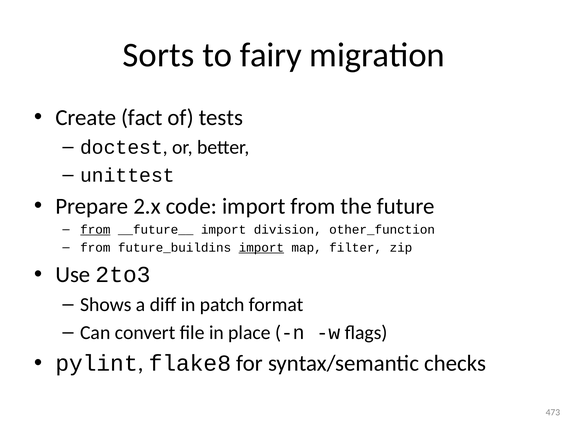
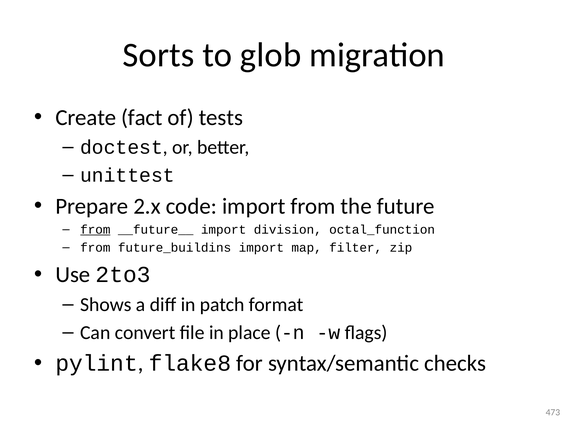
fairy: fairy -> glob
other_function: other_function -> octal_function
import at (261, 248) underline: present -> none
